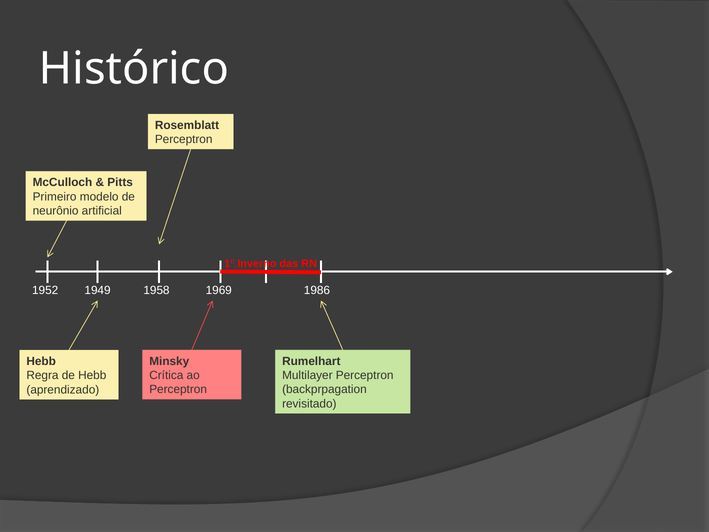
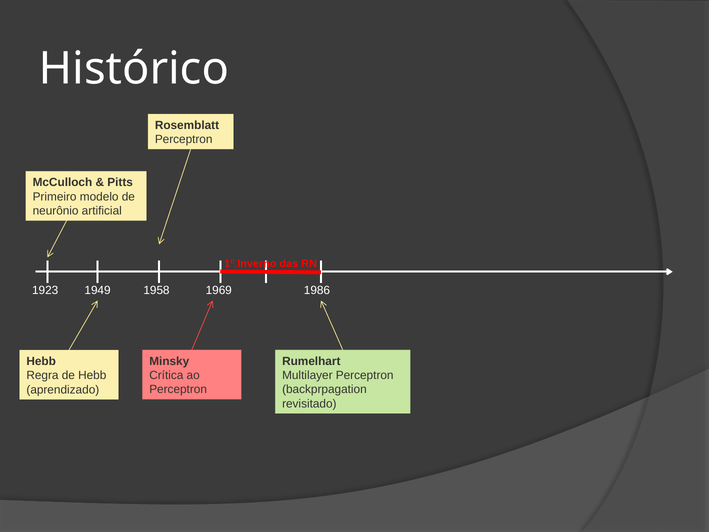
1952: 1952 -> 1923
